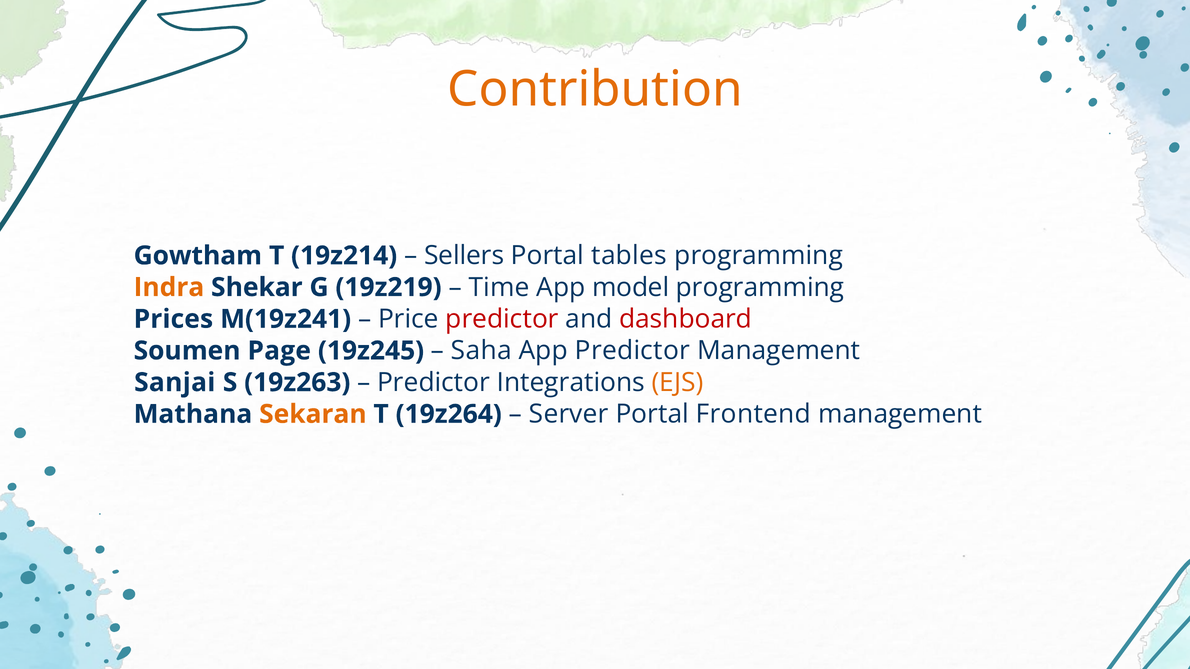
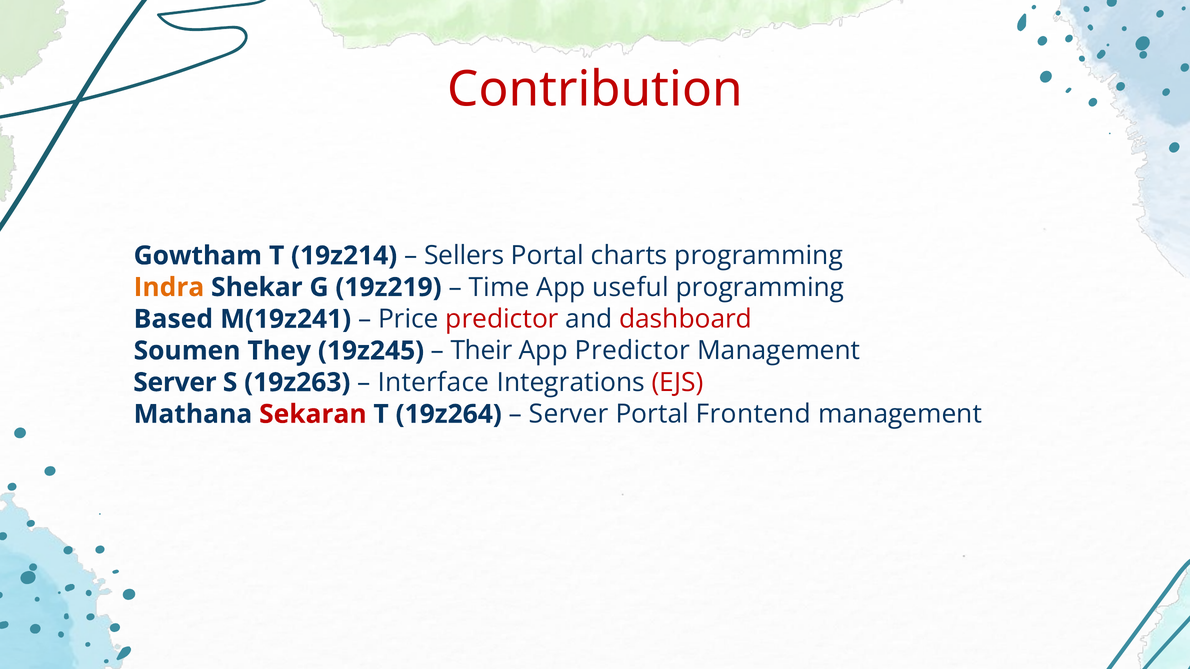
Contribution colour: orange -> red
tables: tables -> charts
model: model -> useful
Prices: Prices -> Based
Page: Page -> They
Saha: Saha -> Their
Sanjai at (175, 383): Sanjai -> Server
Predictor at (434, 383): Predictor -> Interface
EJS colour: orange -> red
Sekaran colour: orange -> red
